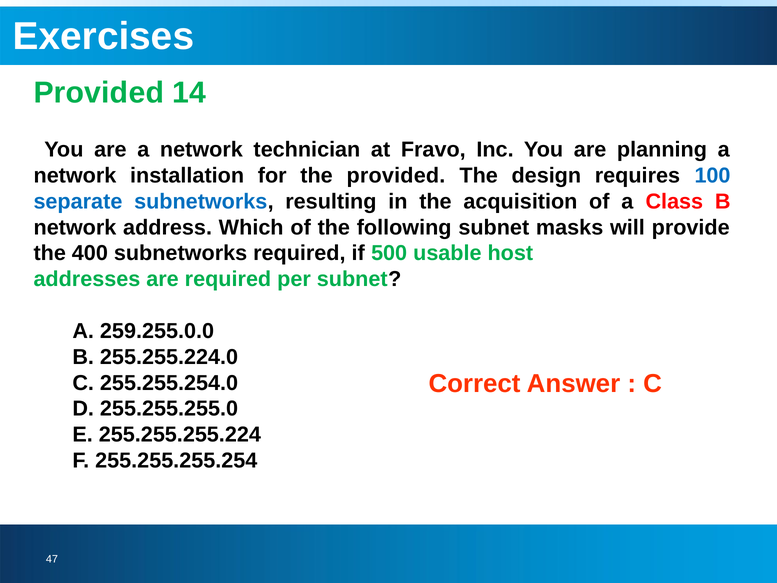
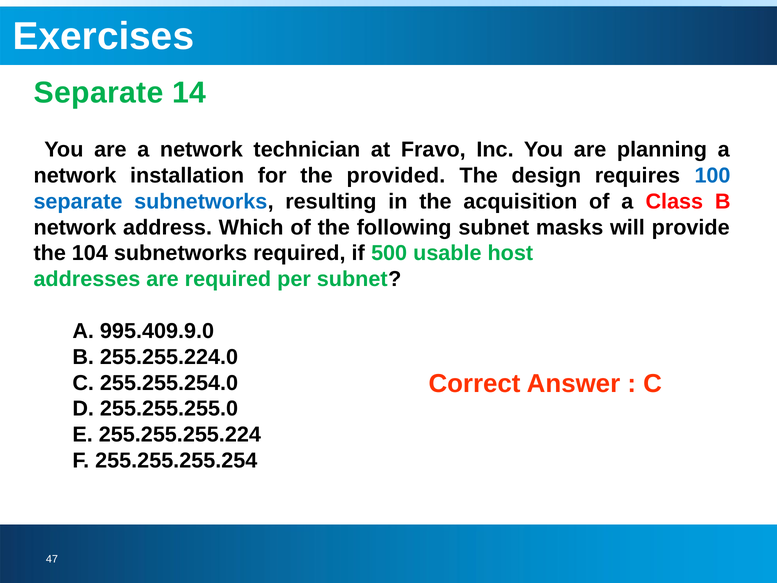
Provided at (99, 93): Provided -> Separate
400: 400 -> 104
259.255.0.0: 259.255.0.0 -> 995.409.9.0
